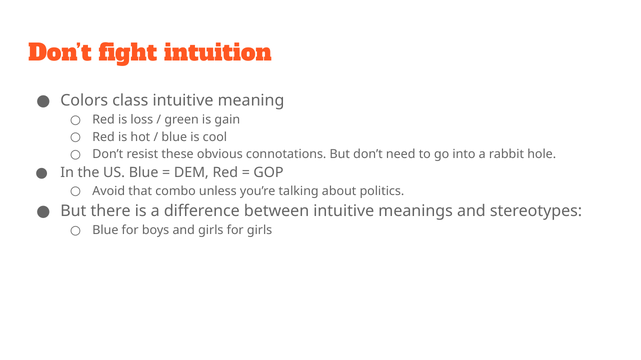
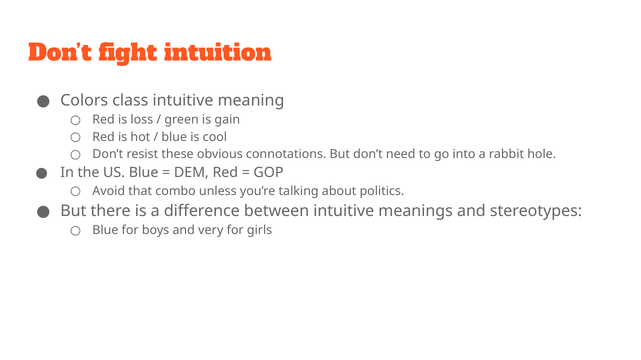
and girls: girls -> very
